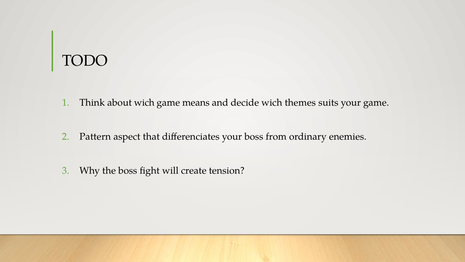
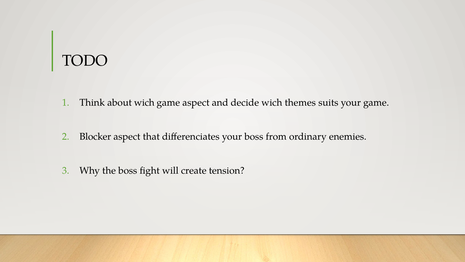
game means: means -> aspect
Pattern: Pattern -> Blocker
